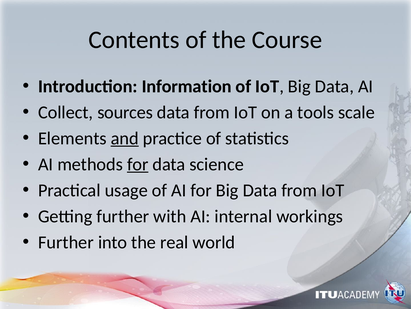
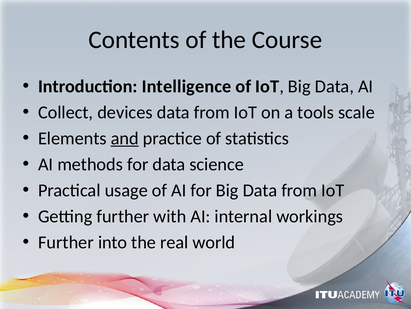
Information: Information -> Intelligence
sources: sources -> devices
for at (138, 164) underline: present -> none
